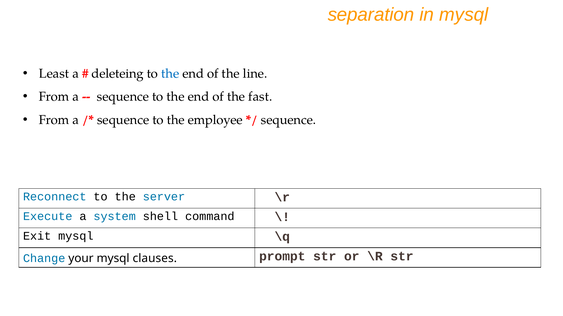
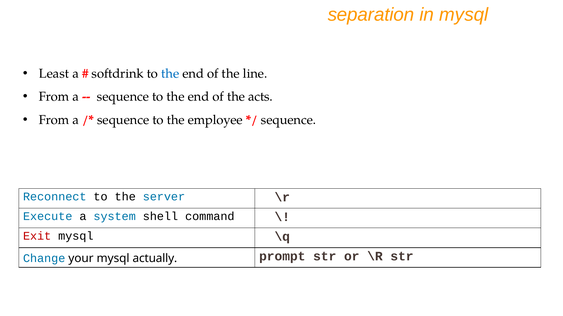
deleteing: deleteing -> softdrink
fast: fast -> acts
Exit colour: black -> red
clauses: clauses -> actually
